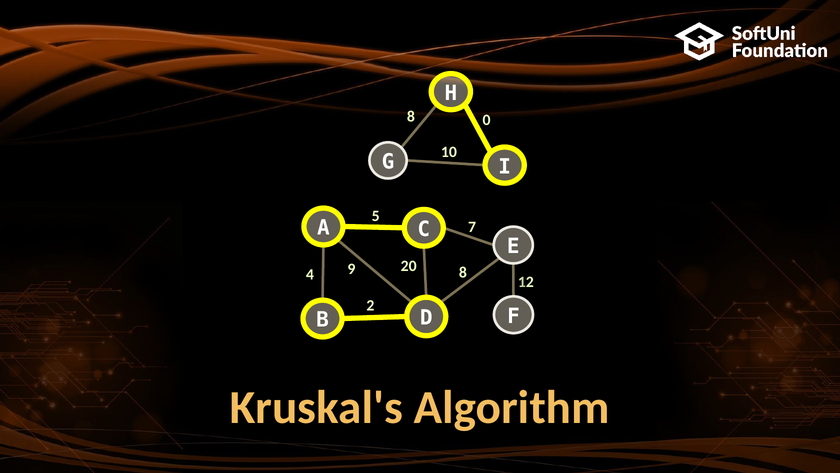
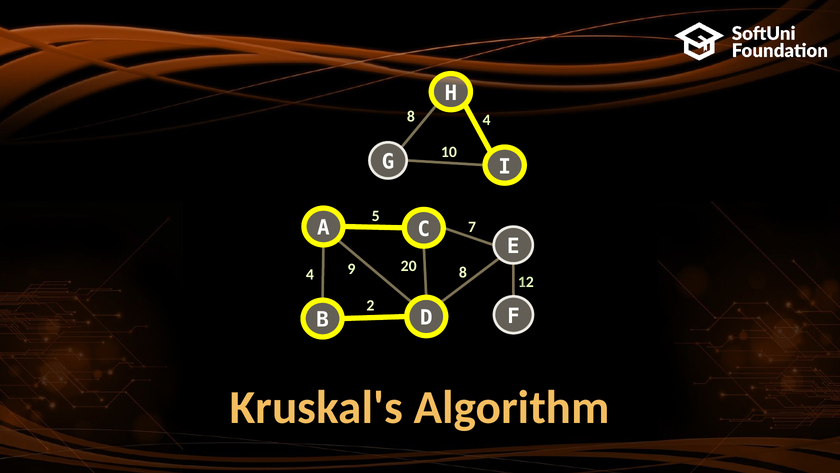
8 0: 0 -> 4
